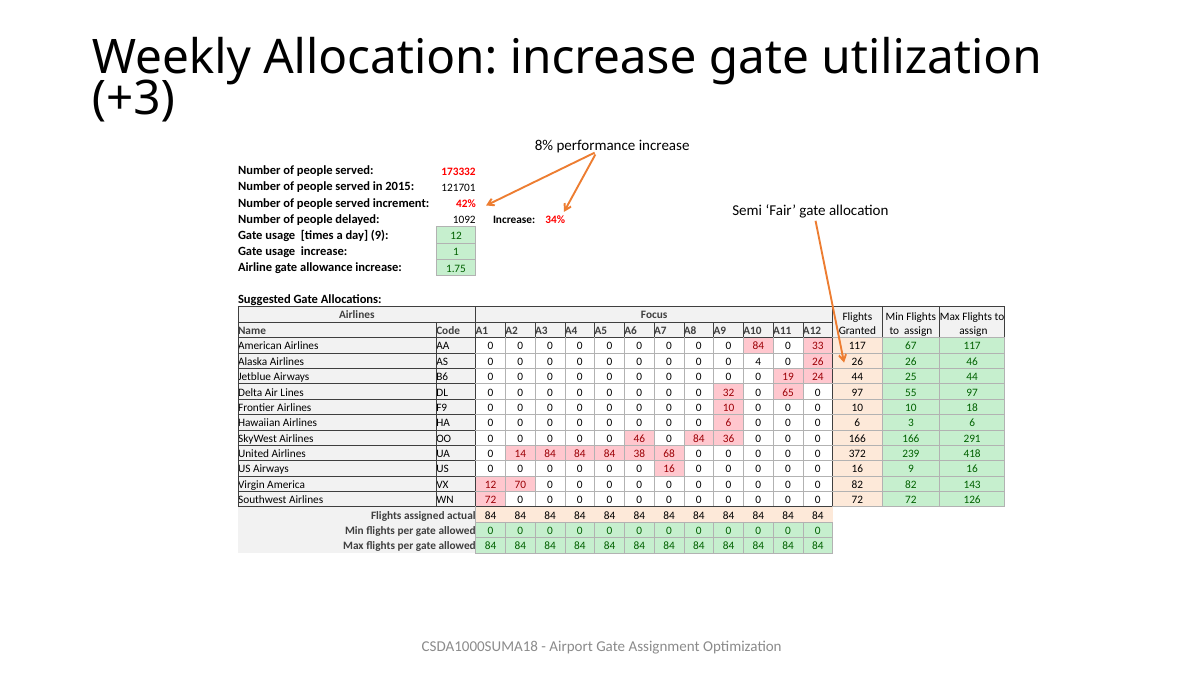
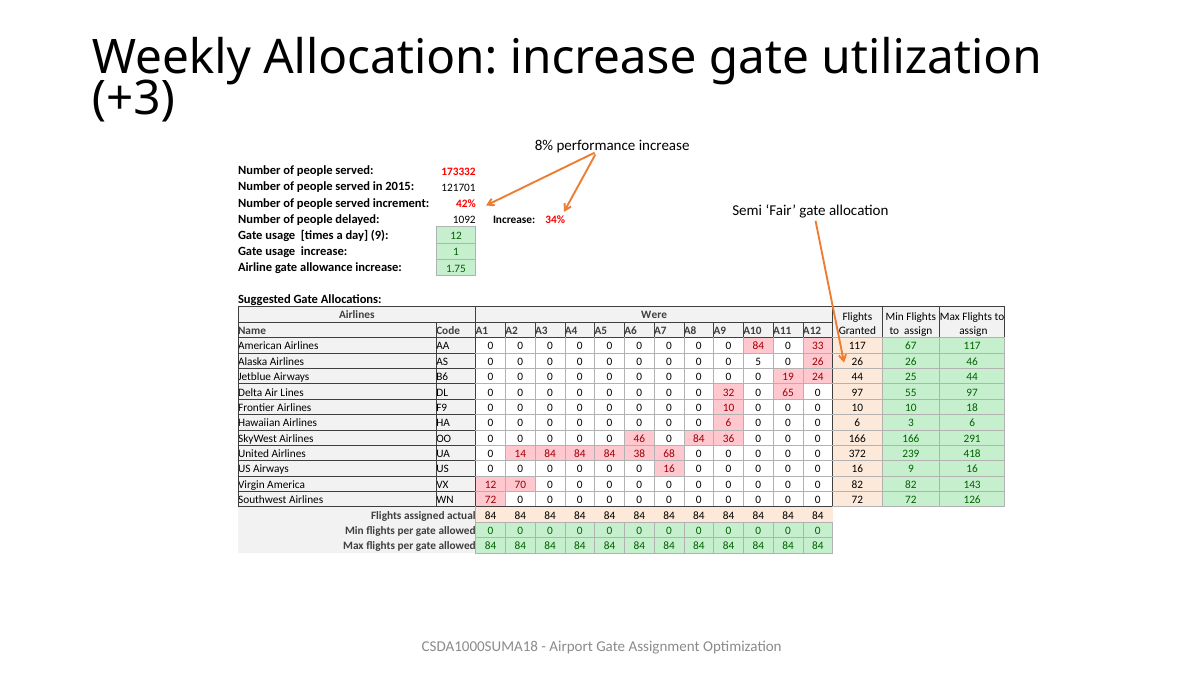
Focus: Focus -> Were
4: 4 -> 5
